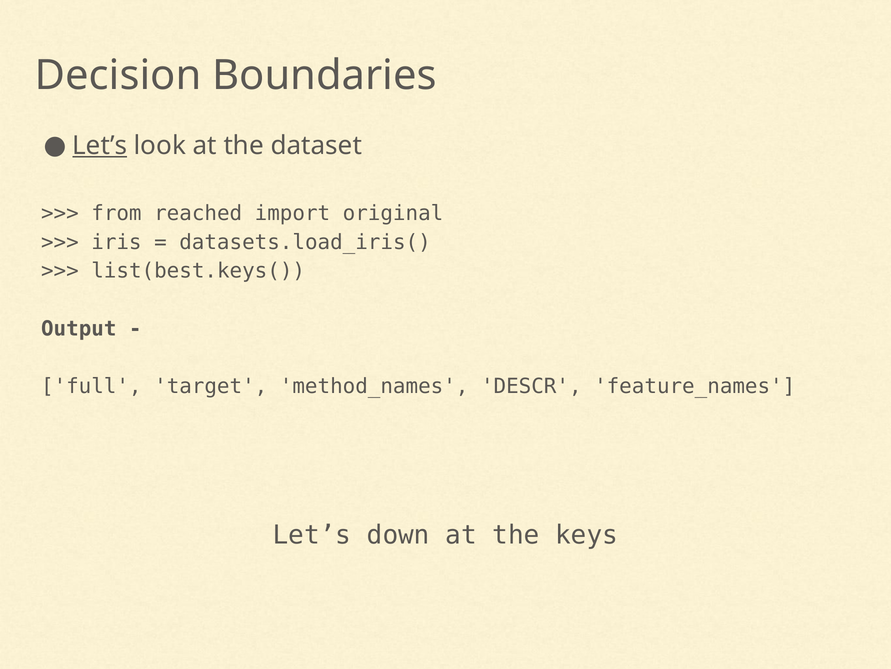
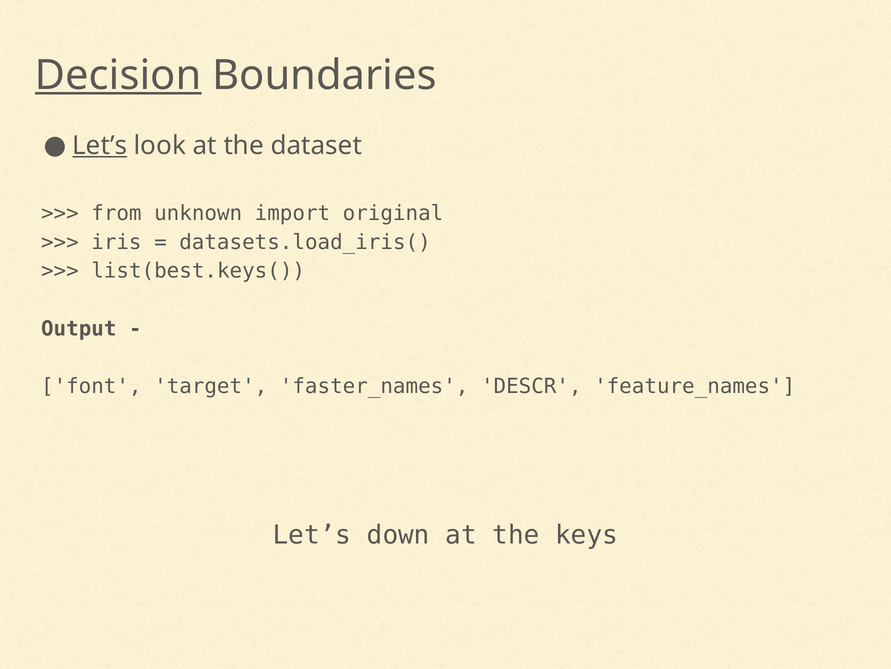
Decision underline: none -> present
reached: reached -> unknown
full: full -> font
method_names: method_names -> faster_names
